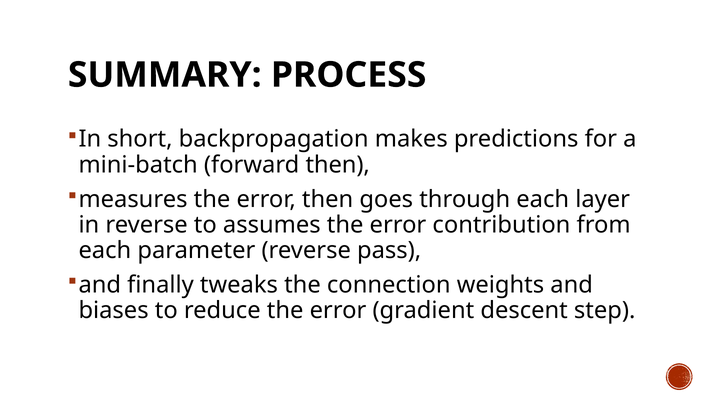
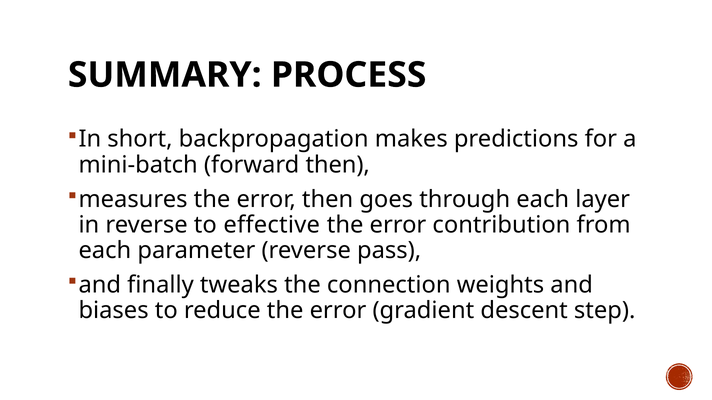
assumes: assumes -> effective
